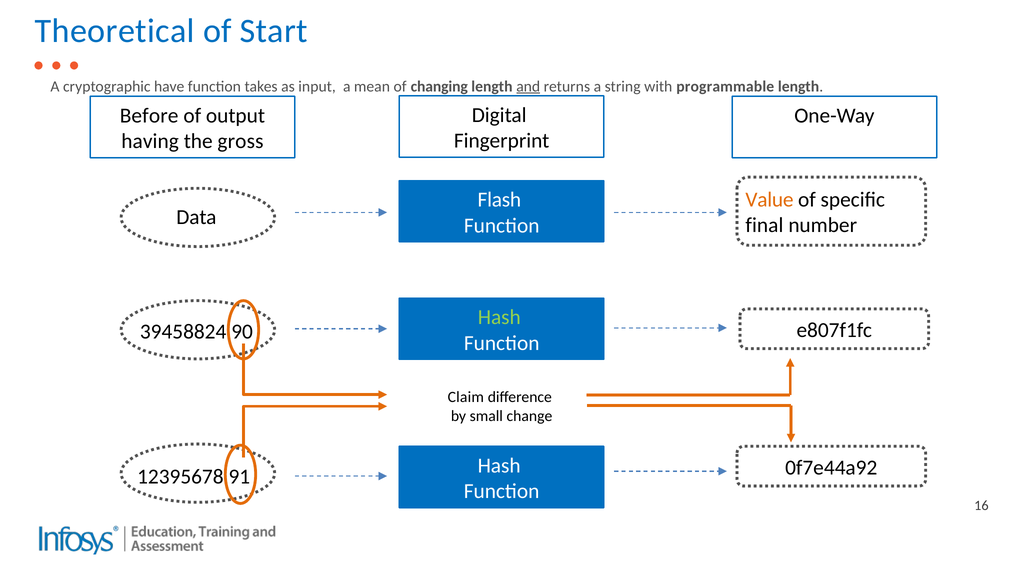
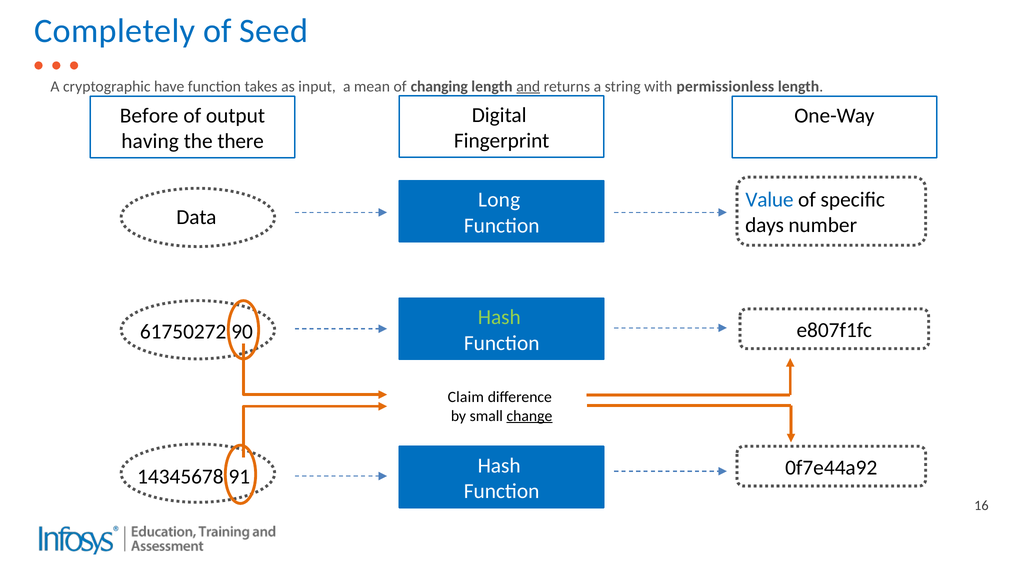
Theoretical: Theoretical -> Completely
Start: Start -> Seed
programmable: programmable -> permissionless
gross: gross -> there
Value colour: orange -> blue
Flash: Flash -> Long
final: final -> days
39458824: 39458824 -> 61750272
change underline: none -> present
12395678: 12395678 -> 14345678
